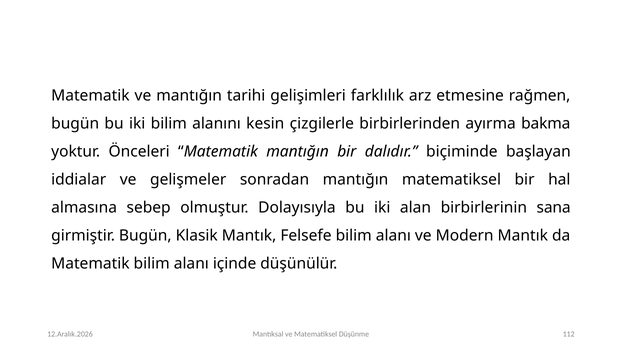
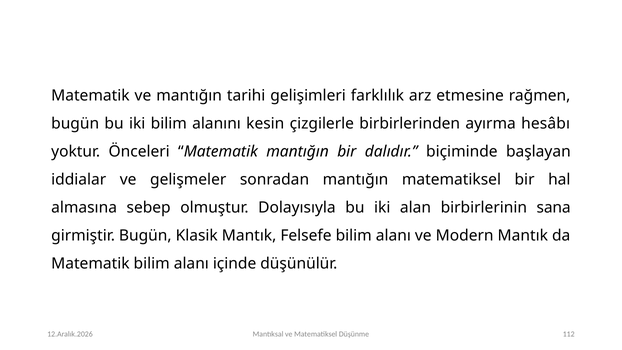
bakma: bakma -> hesâbı
